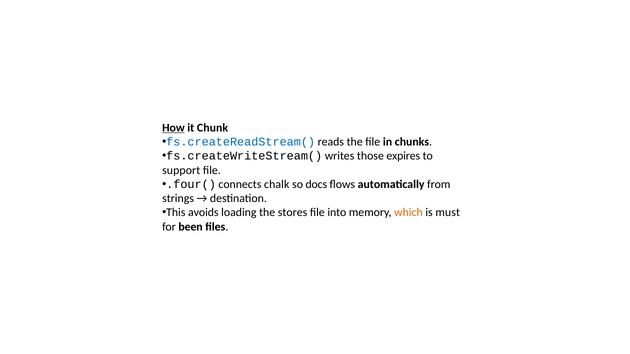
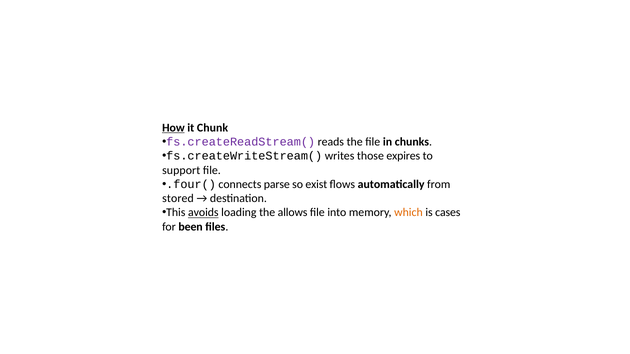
fs.createReadStream( colour: blue -> purple
chalk: chalk -> parse
docs: docs -> exist
strings: strings -> stored
avoids underline: none -> present
stores: stores -> allows
must: must -> cases
